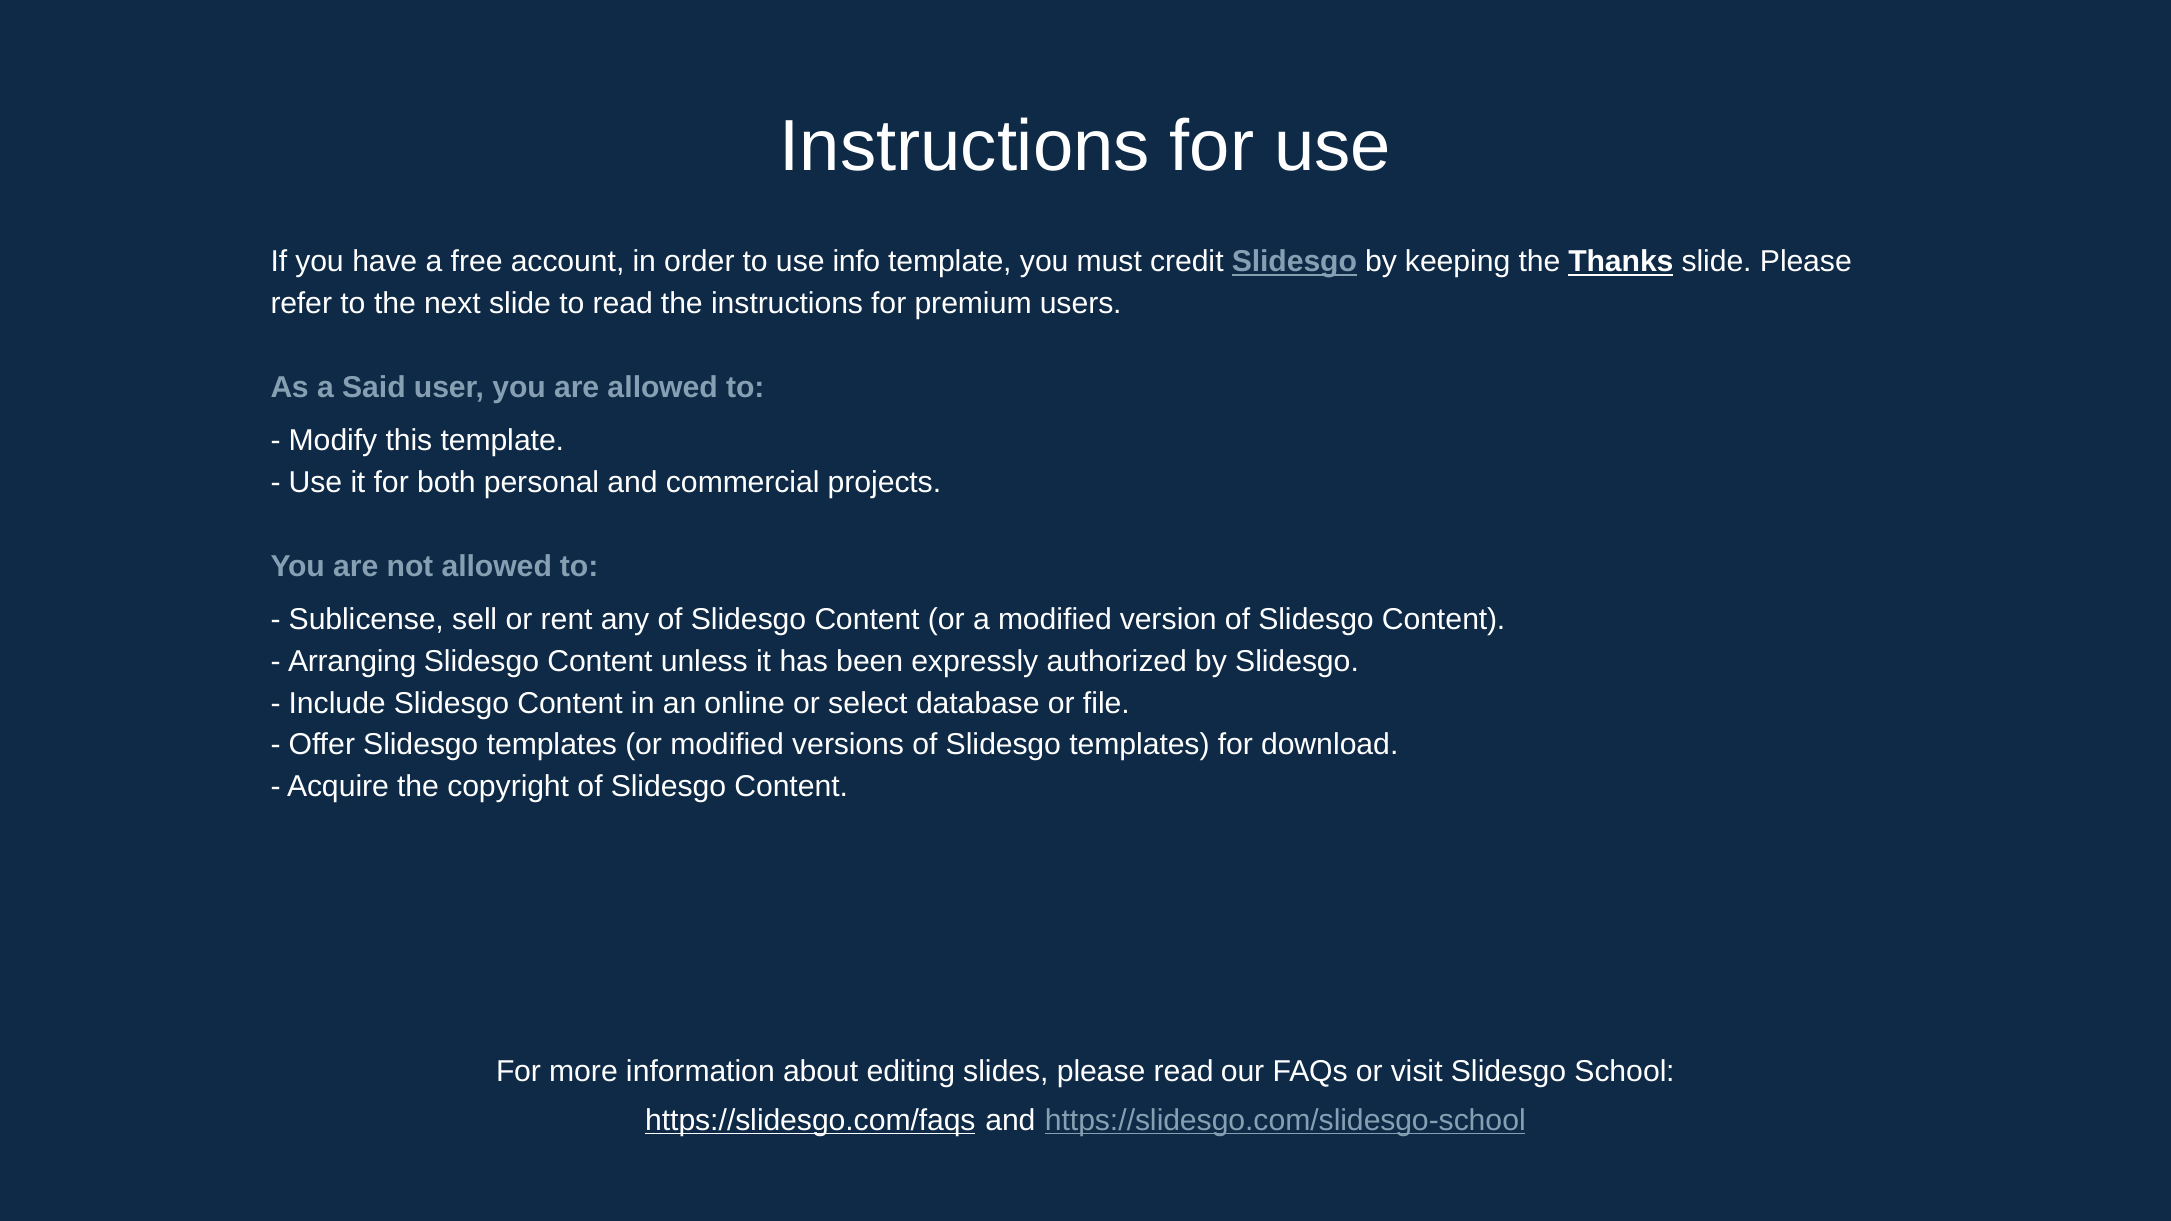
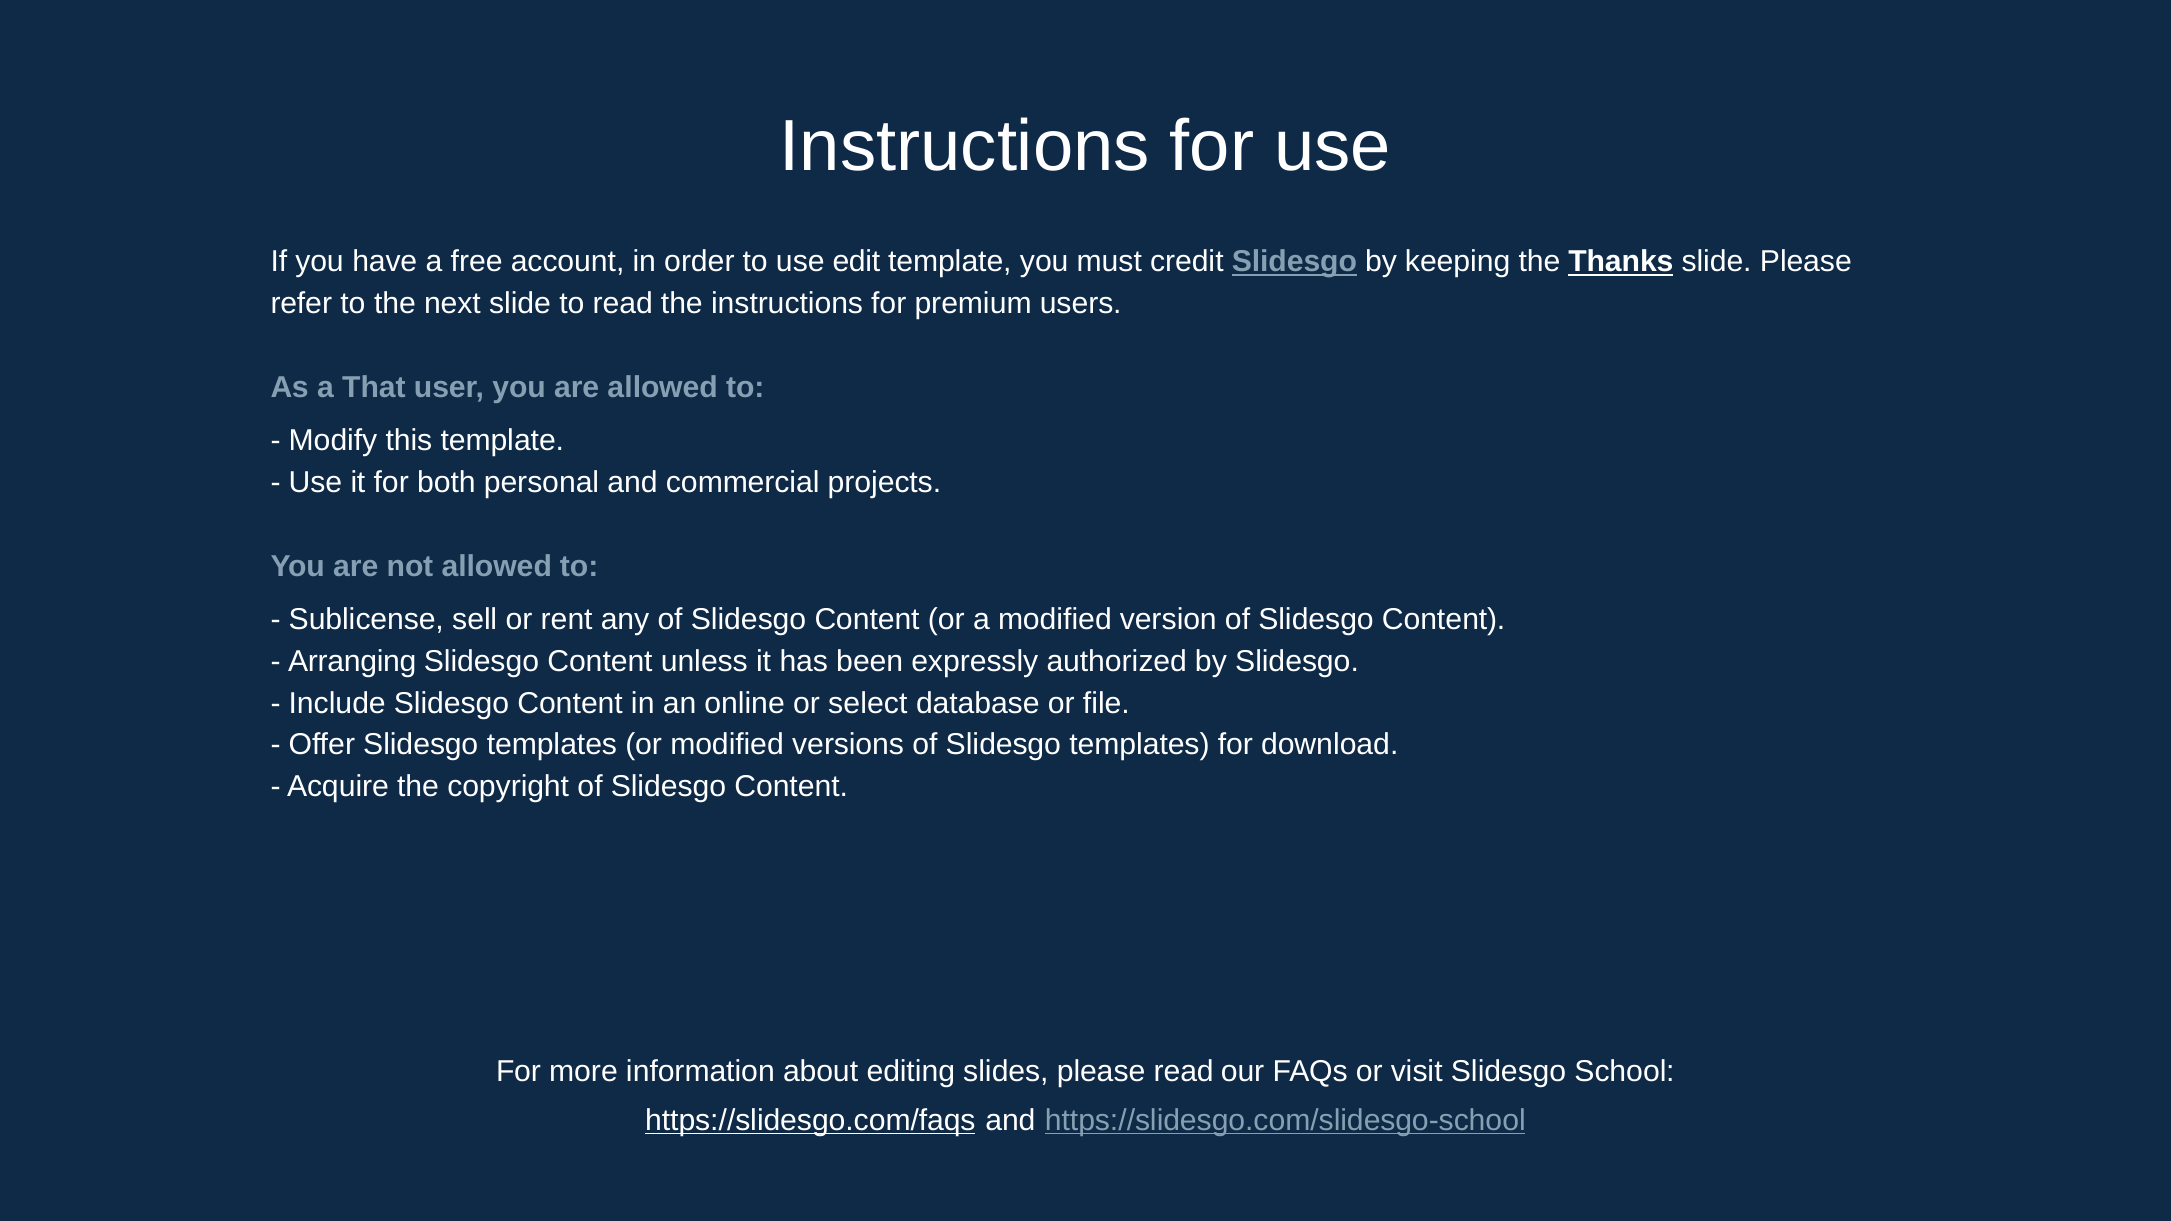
info: info -> edit
Said: Said -> That
